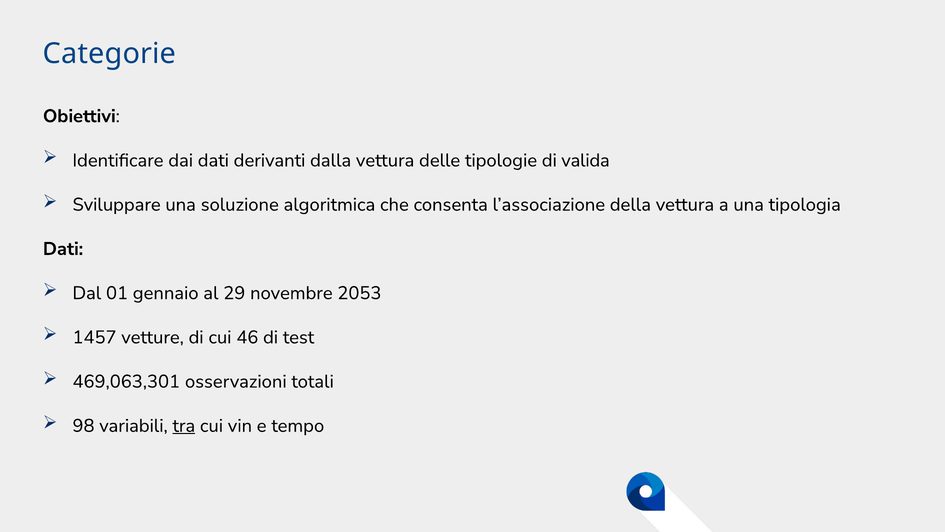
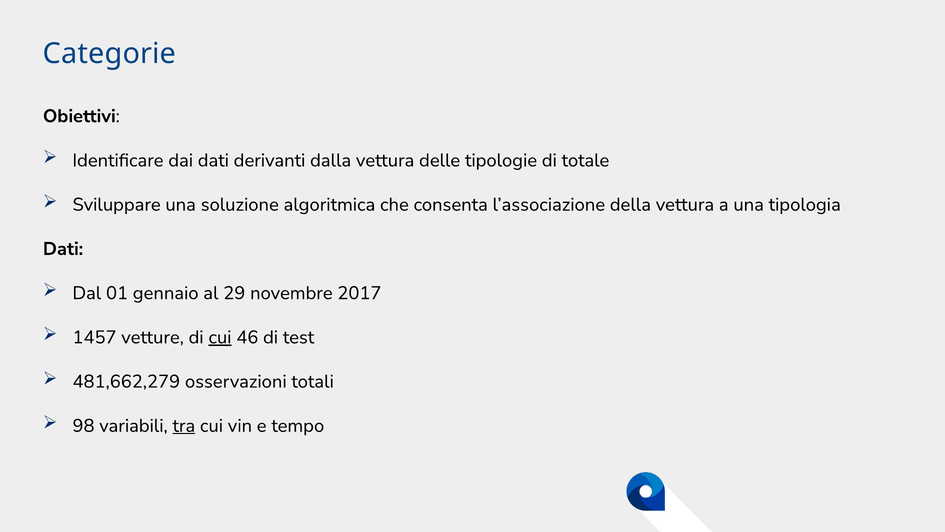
valida: valida -> totale
2053: 2053 -> 2017
cui at (220, 337) underline: none -> present
469,063,301: 469,063,301 -> 481,662,279
